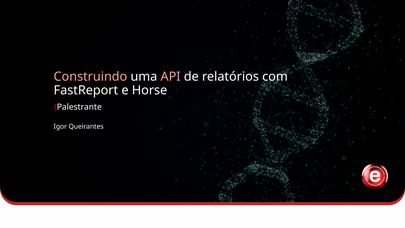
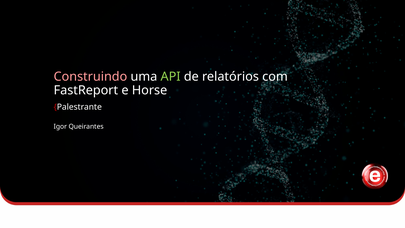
API colour: pink -> light green
